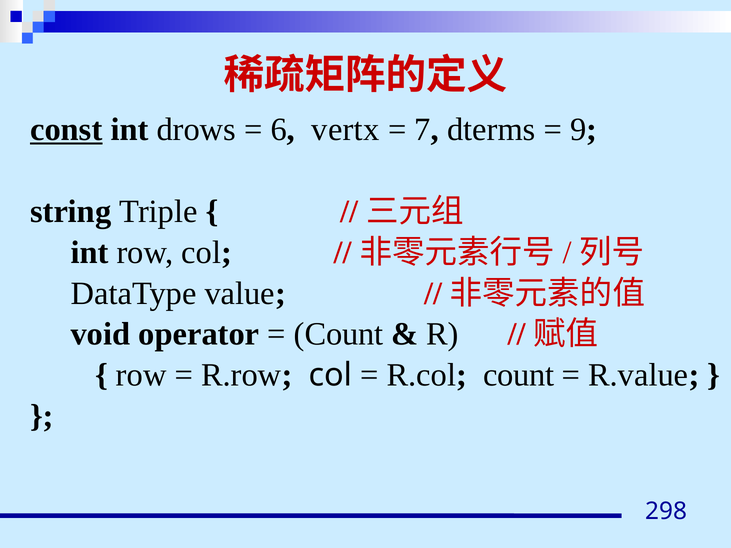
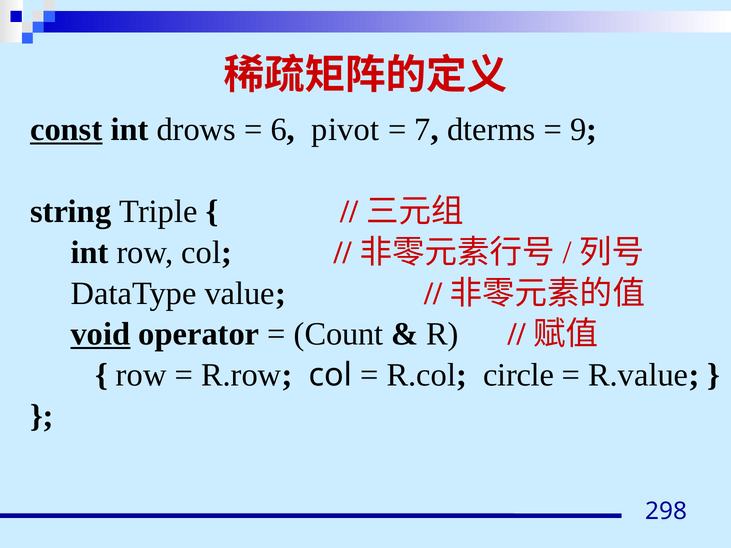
vertx: vertx -> pivot
void underline: none -> present
R.col count: count -> circle
